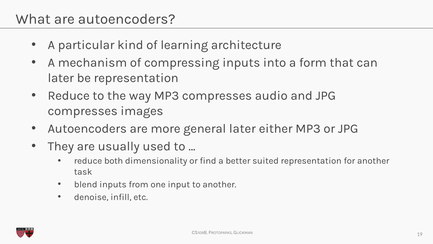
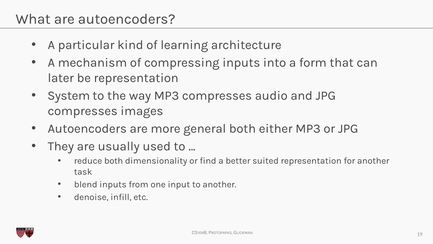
Reduce at (69, 96): Reduce -> System
general later: later -> both
